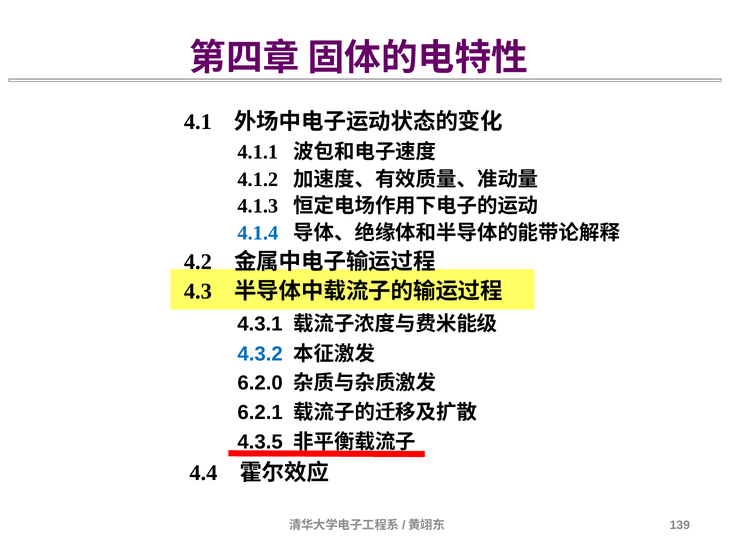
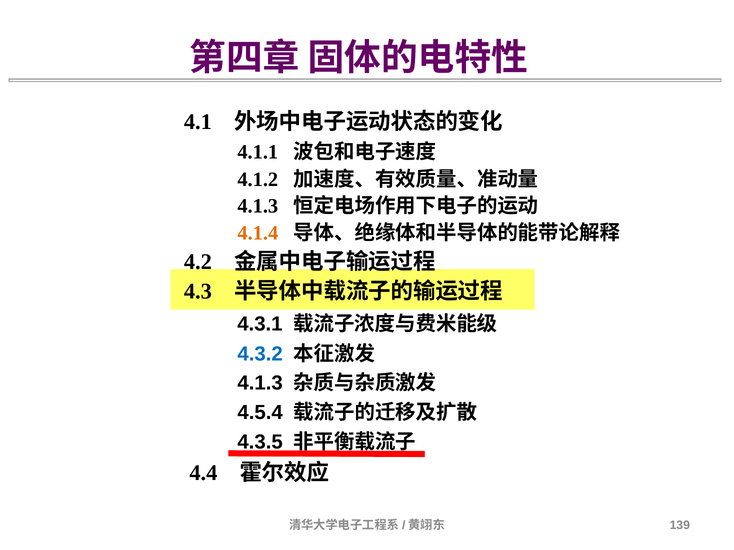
4.1.4 colour: blue -> orange
6.2.0 at (260, 384): 6.2.0 -> 4.1.3
6.2.1: 6.2.1 -> 4.5.4
